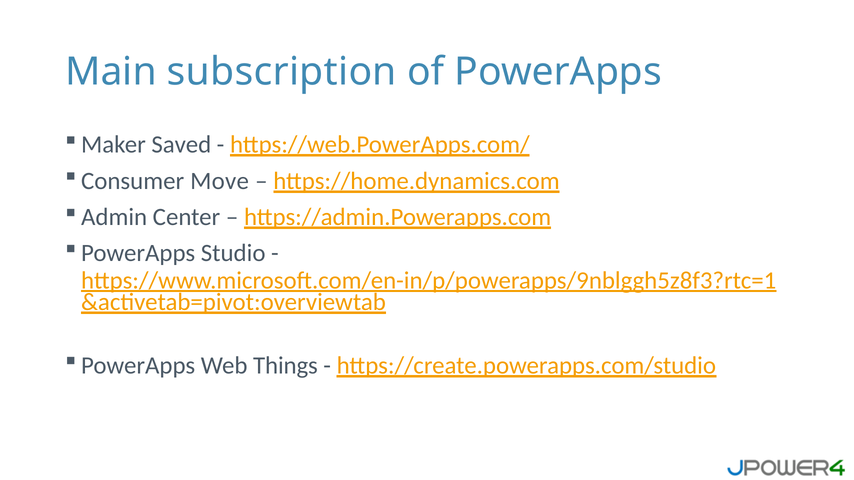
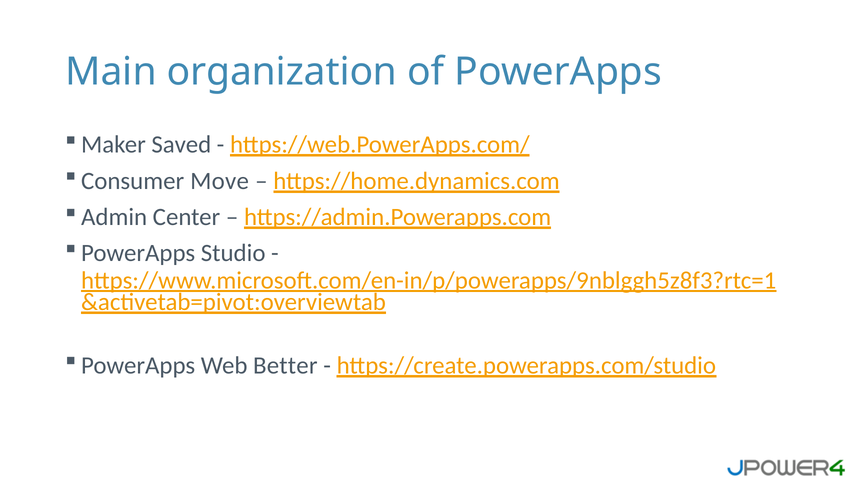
subscription: subscription -> organization
Things: Things -> Better
